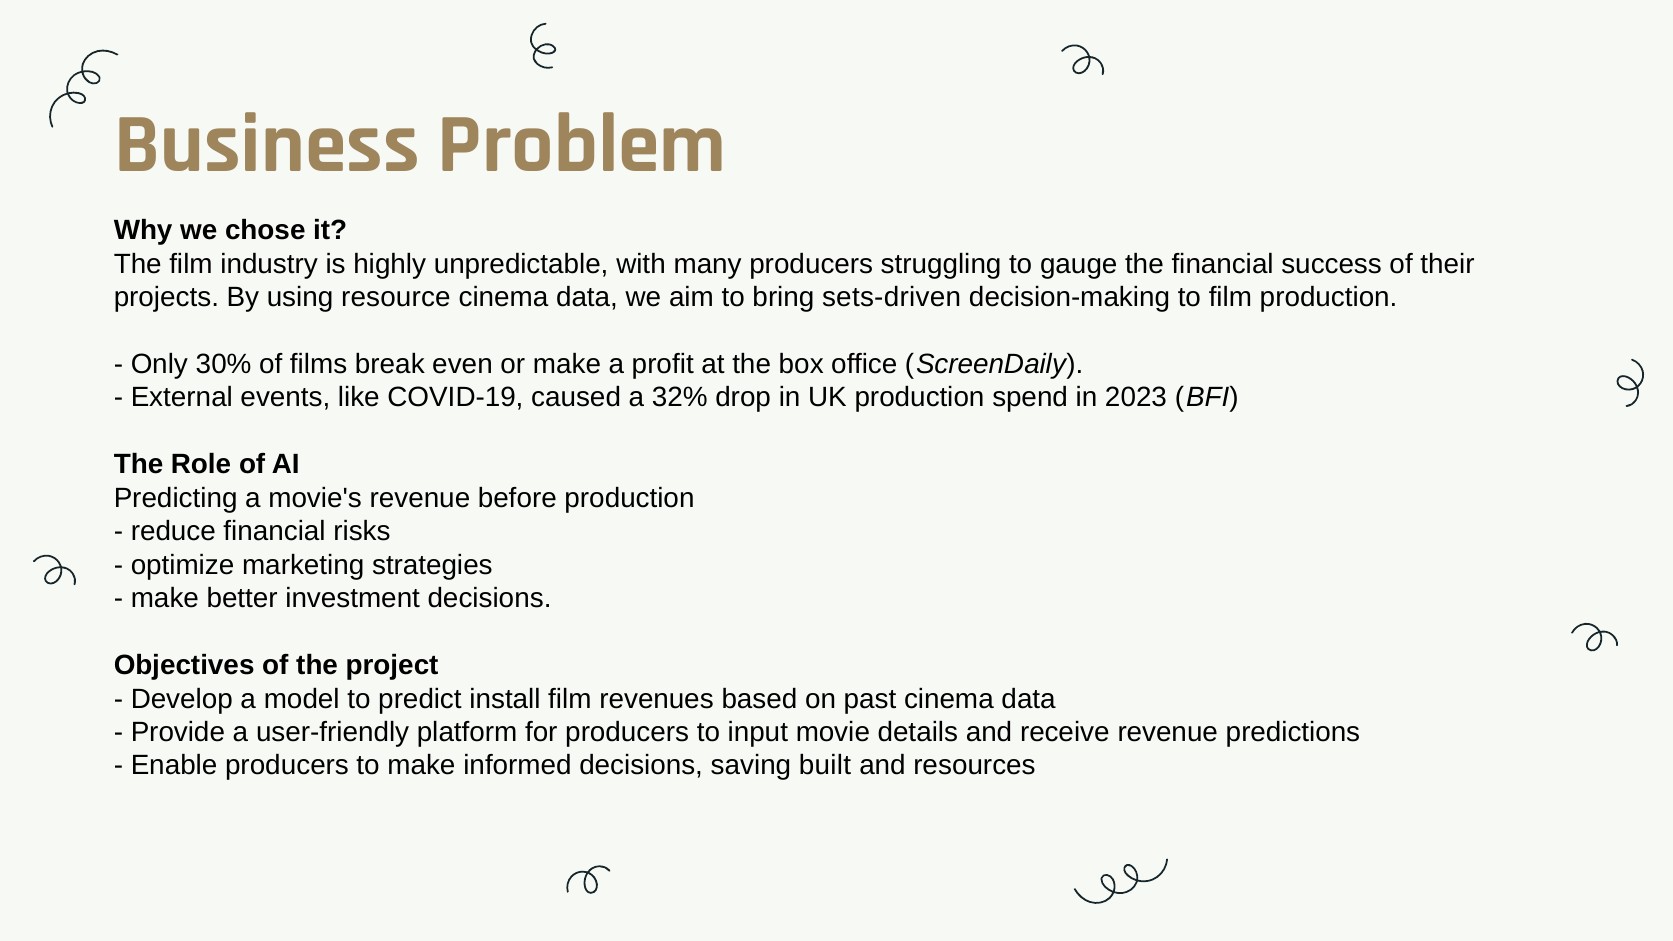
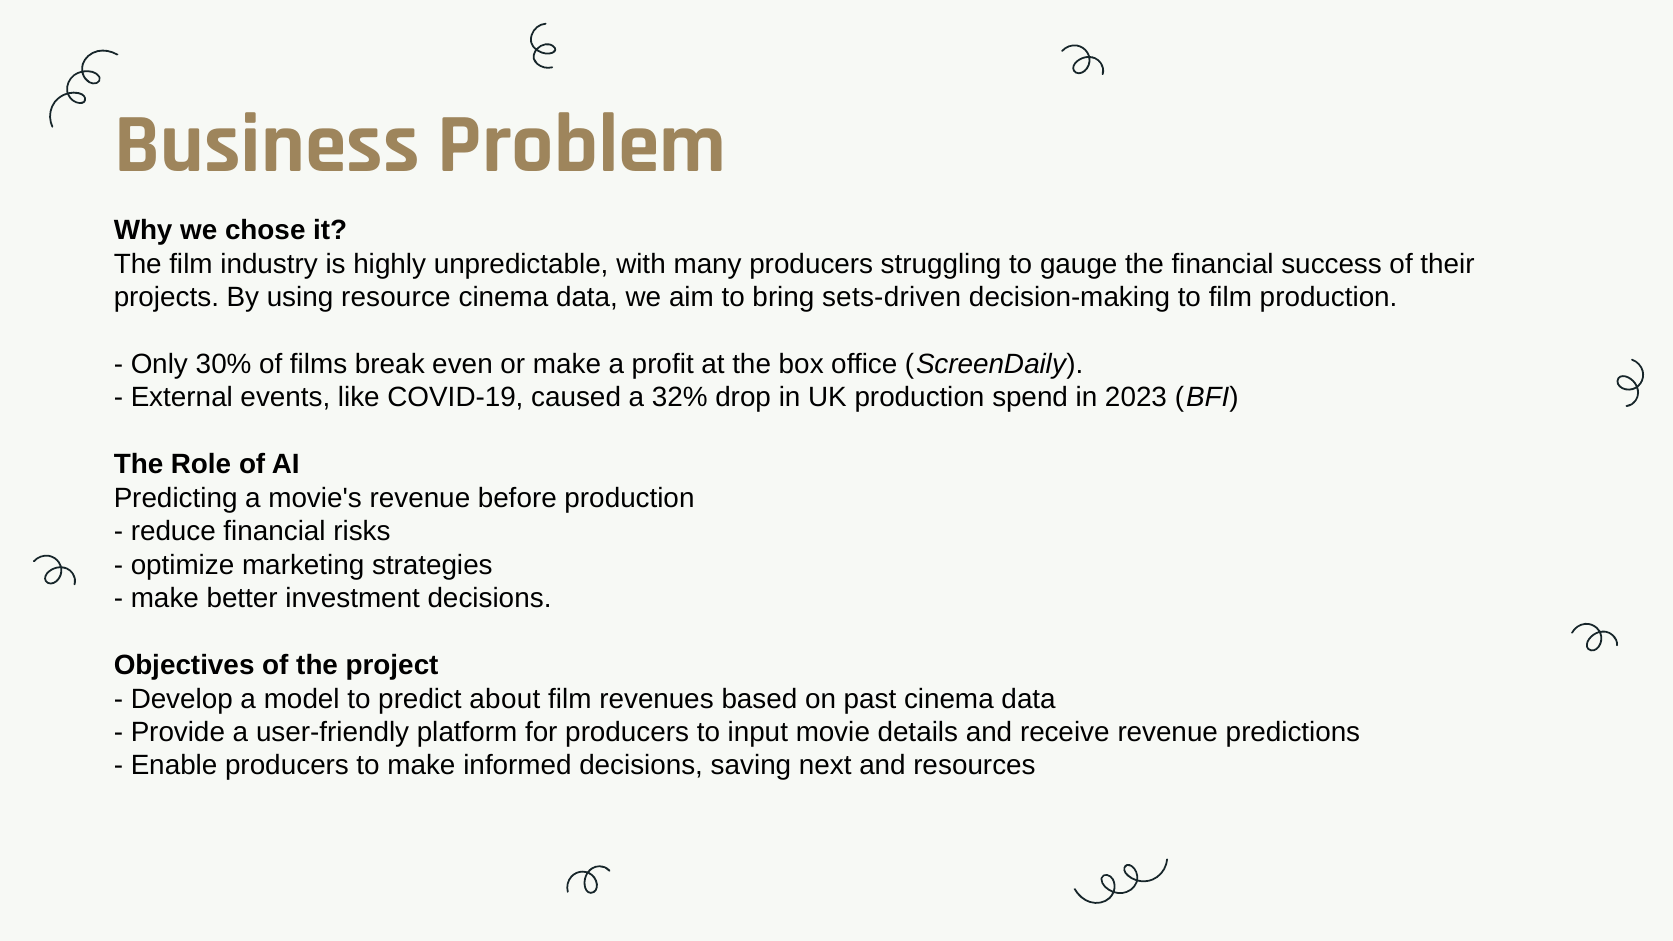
install: install -> about
built: built -> next
